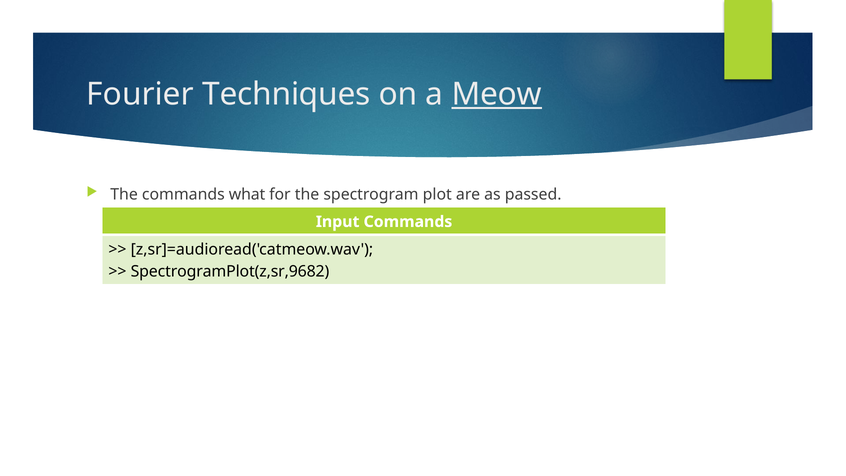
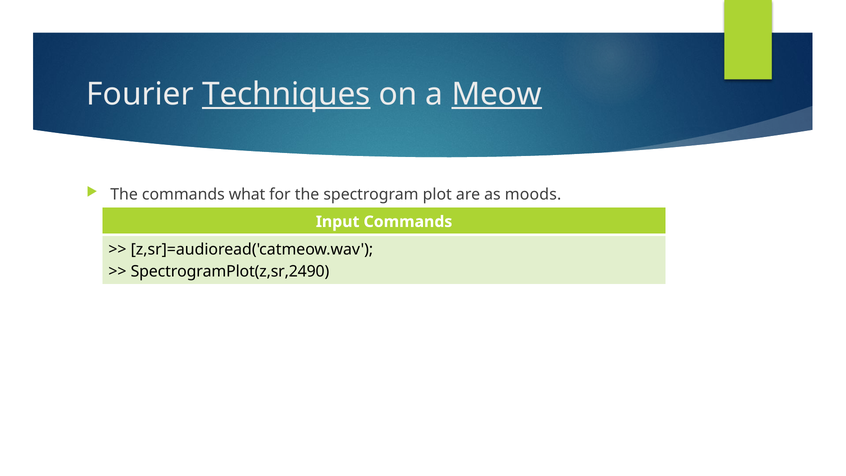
Techniques underline: none -> present
passed: passed -> moods
SpectrogramPlot(z,sr,9682: SpectrogramPlot(z,sr,9682 -> SpectrogramPlot(z,sr,2490
